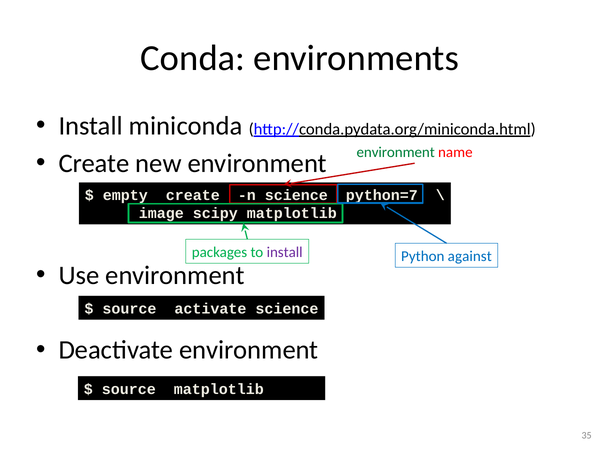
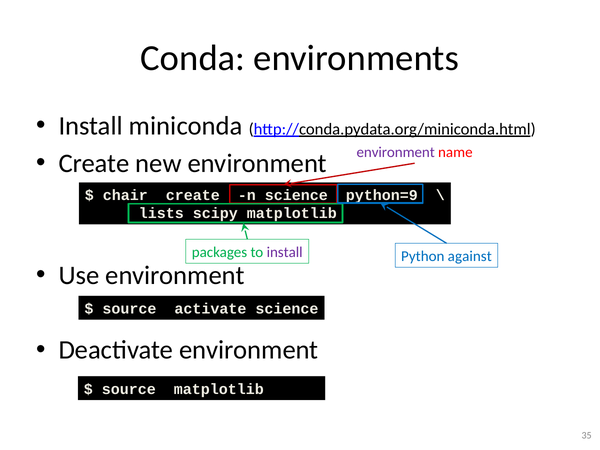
environment at (396, 152) colour: green -> purple
empty: empty -> chair
python=7: python=7 -> python=9
image: image -> lists
